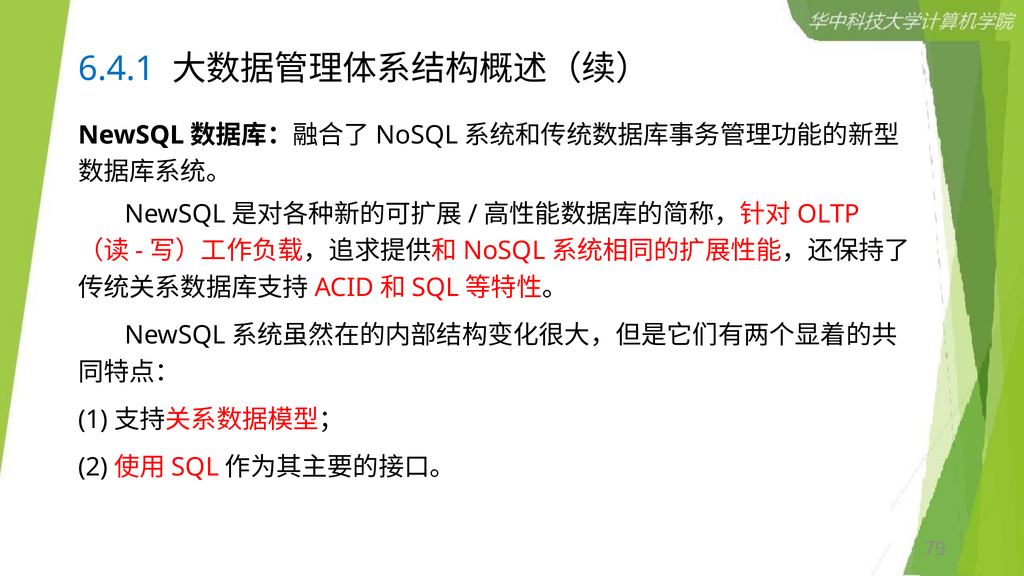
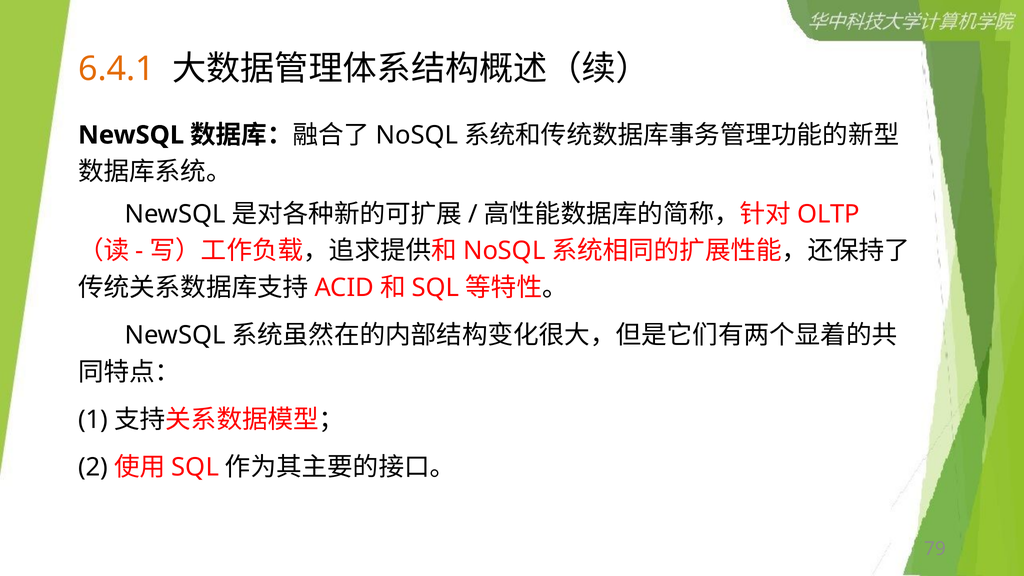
6.4.1 colour: blue -> orange
